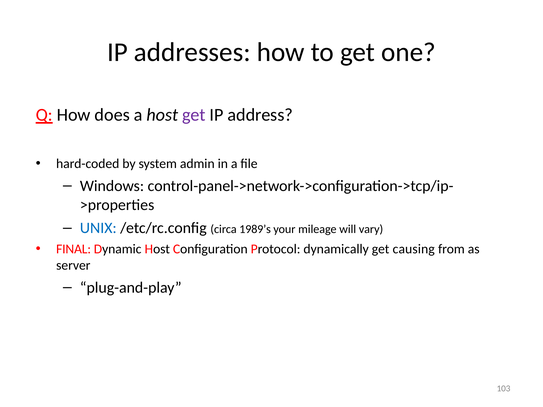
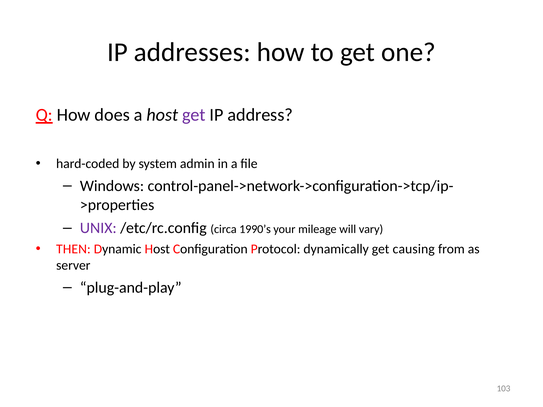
UNIX colour: blue -> purple
1989’s: 1989’s -> 1990’s
FINAL: FINAL -> THEN
